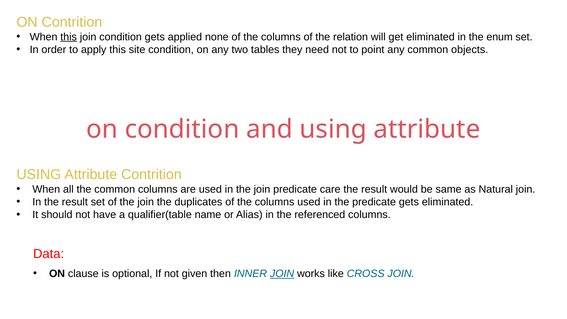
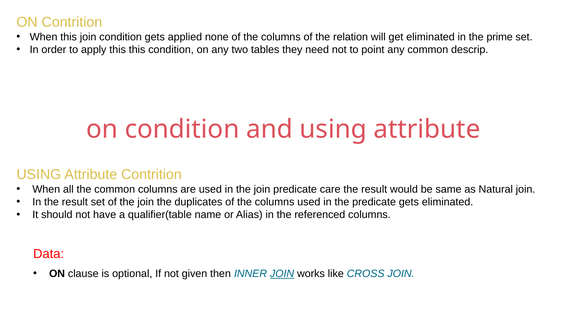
this at (69, 37) underline: present -> none
enum: enum -> prime
this site: site -> this
objects: objects -> descrip
